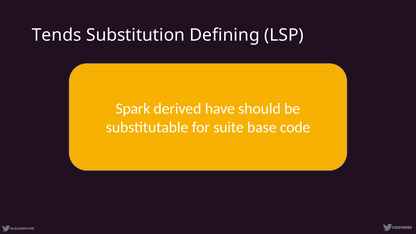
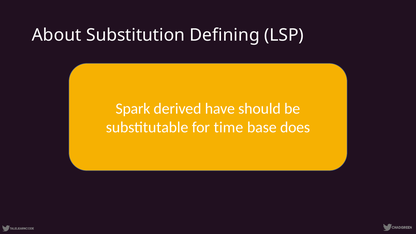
Tends: Tends -> About
suite: suite -> time
code: code -> does
